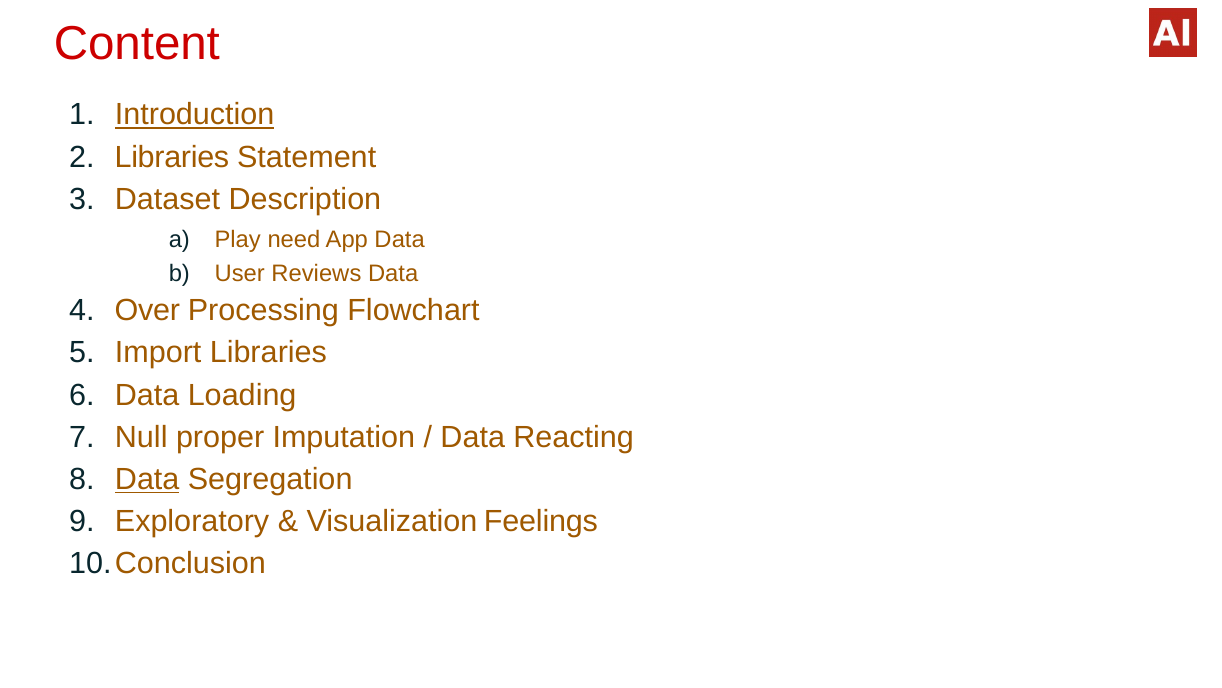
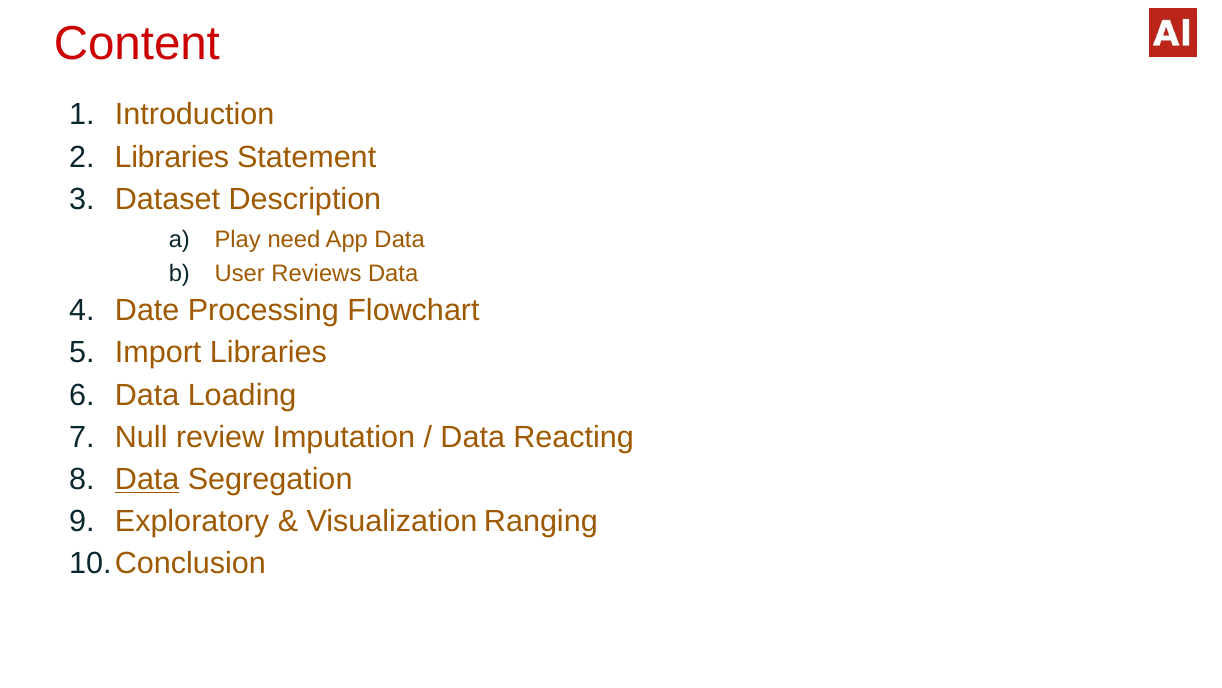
Introduction underline: present -> none
Over: Over -> Date
proper: proper -> review
Feelings: Feelings -> Ranging
